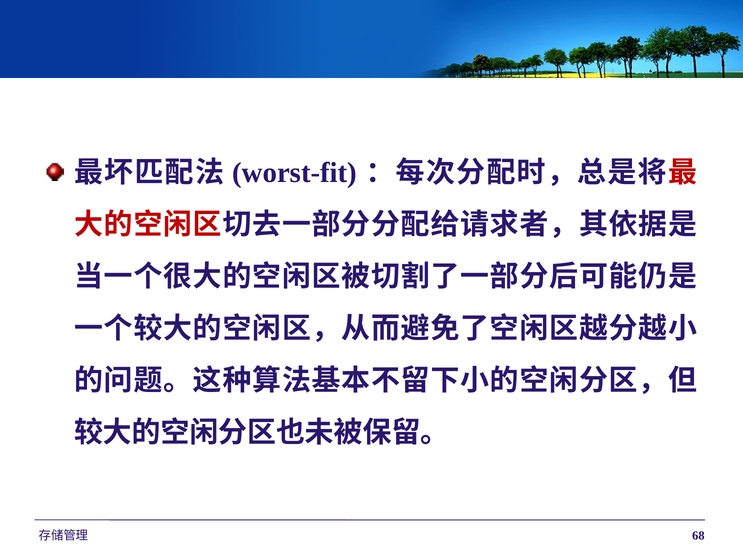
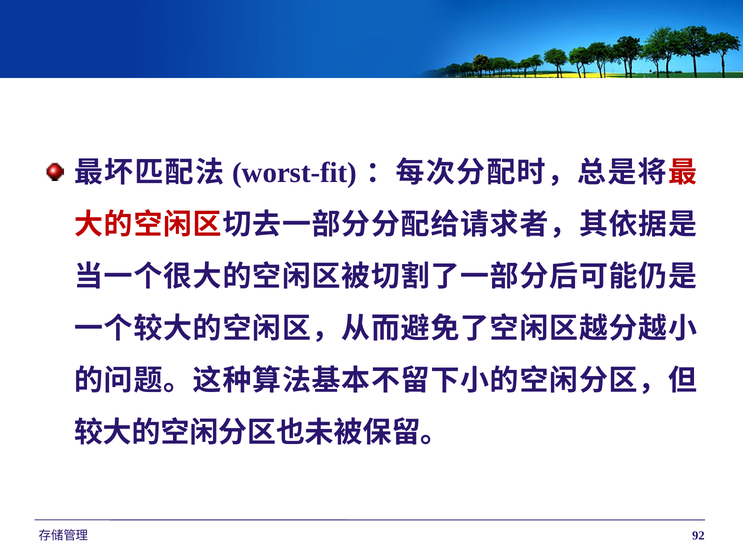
68: 68 -> 92
